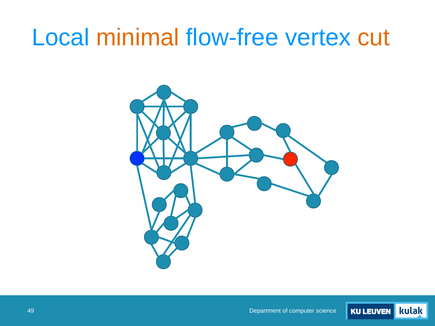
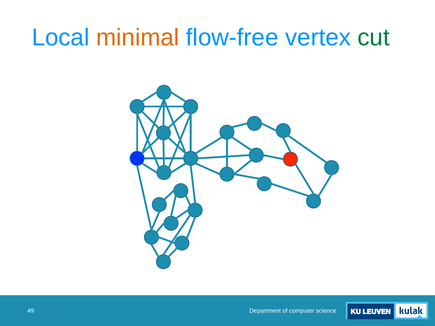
cut colour: orange -> green
